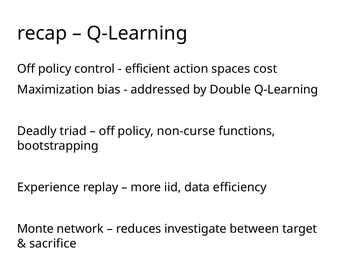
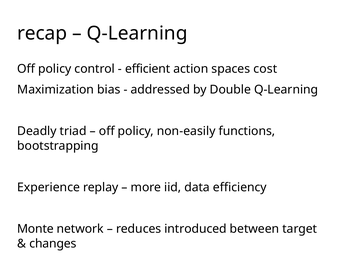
non-curse: non-curse -> non-easily
investigate: investigate -> introduced
sacrifice: sacrifice -> changes
